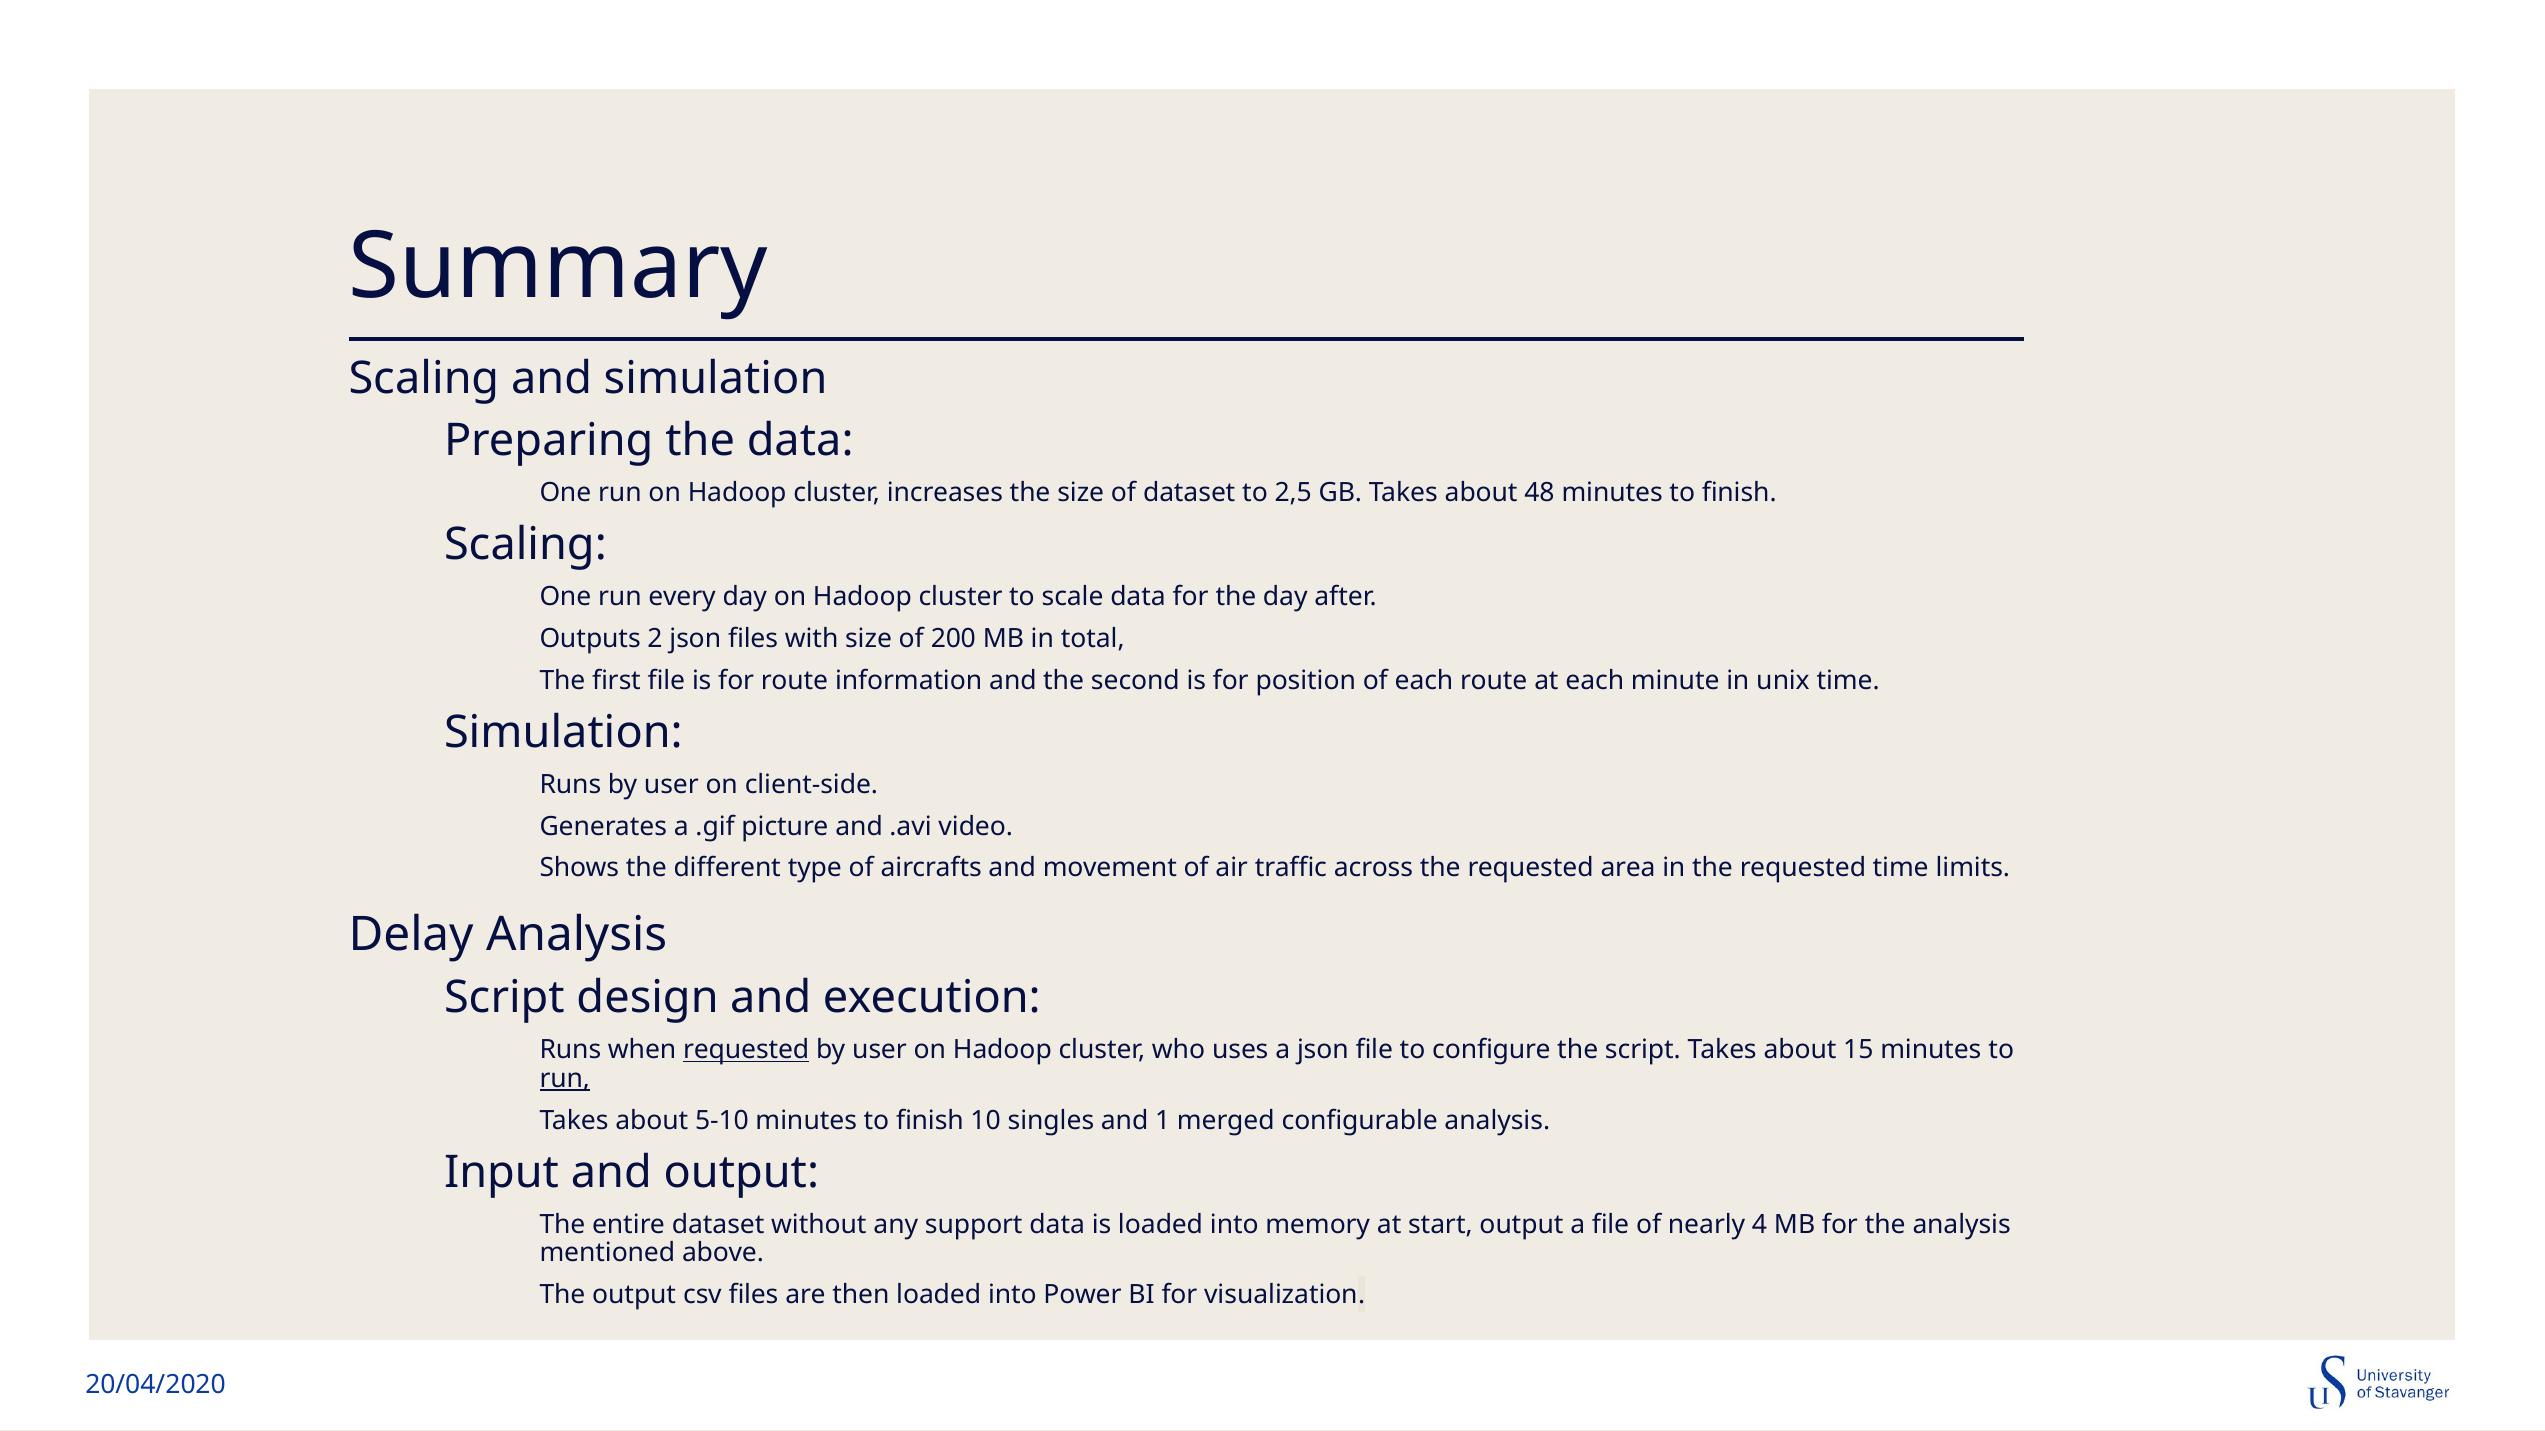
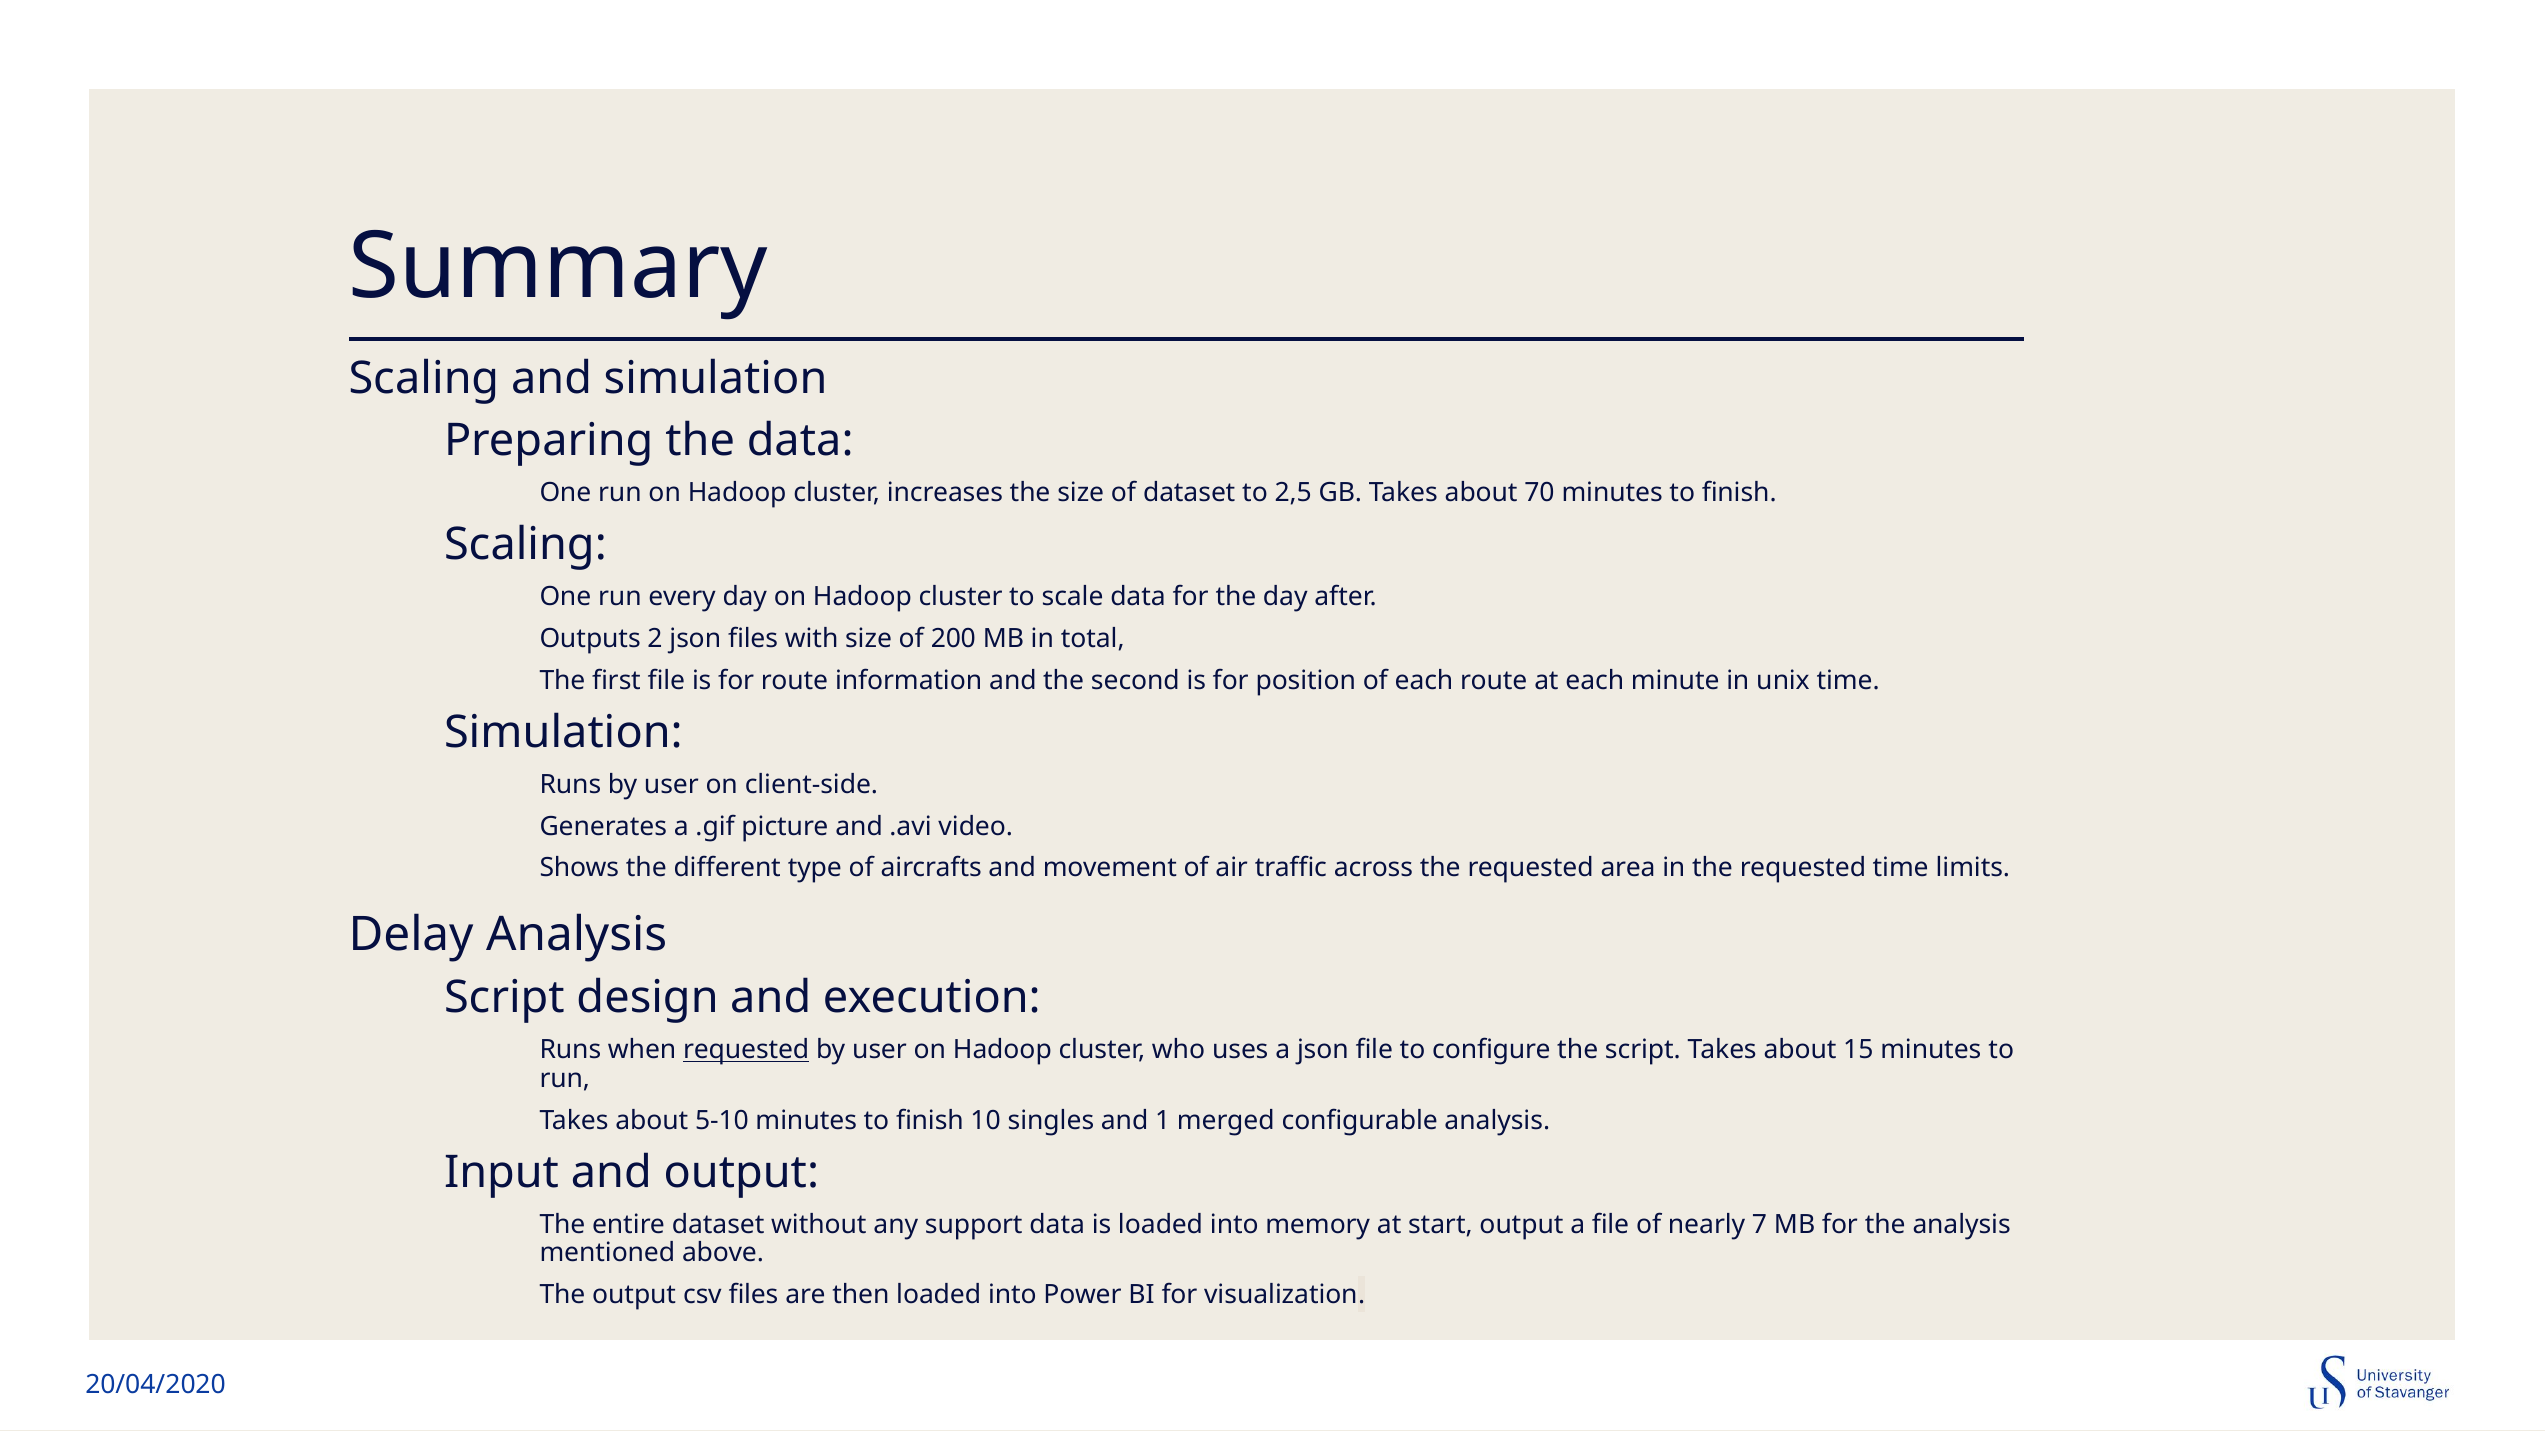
48: 48 -> 70
run at (565, 1079) underline: present -> none
4: 4 -> 7
